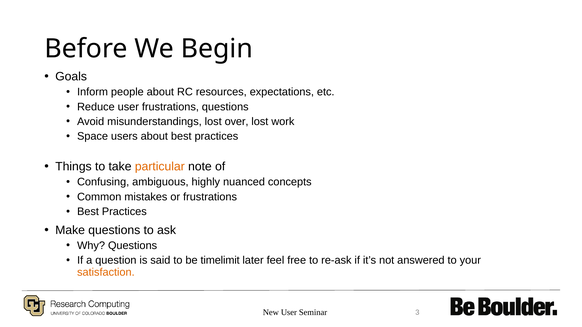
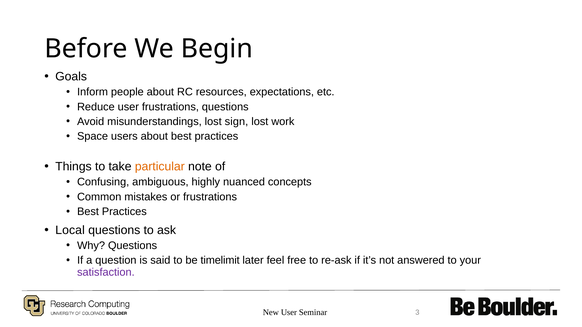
over: over -> sign
Make: Make -> Local
satisfaction colour: orange -> purple
